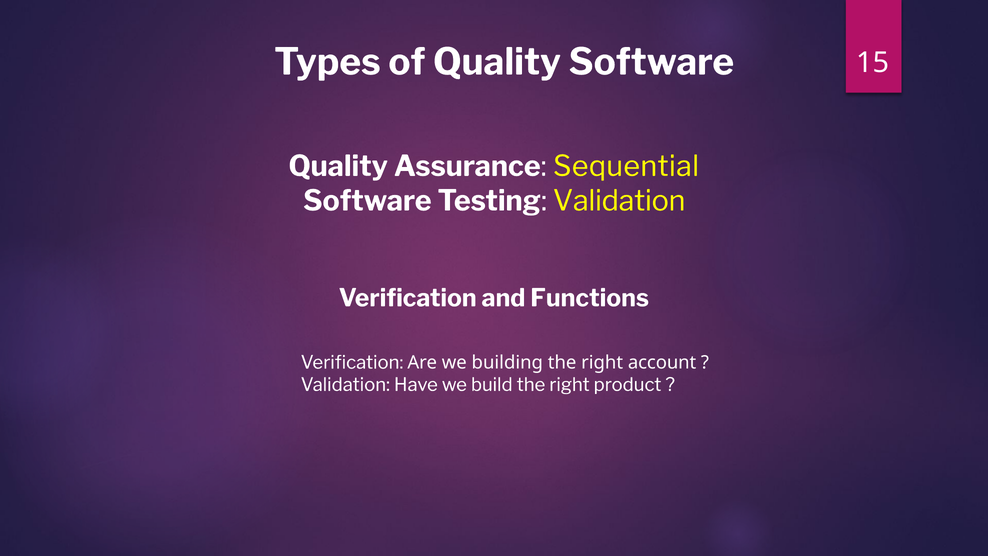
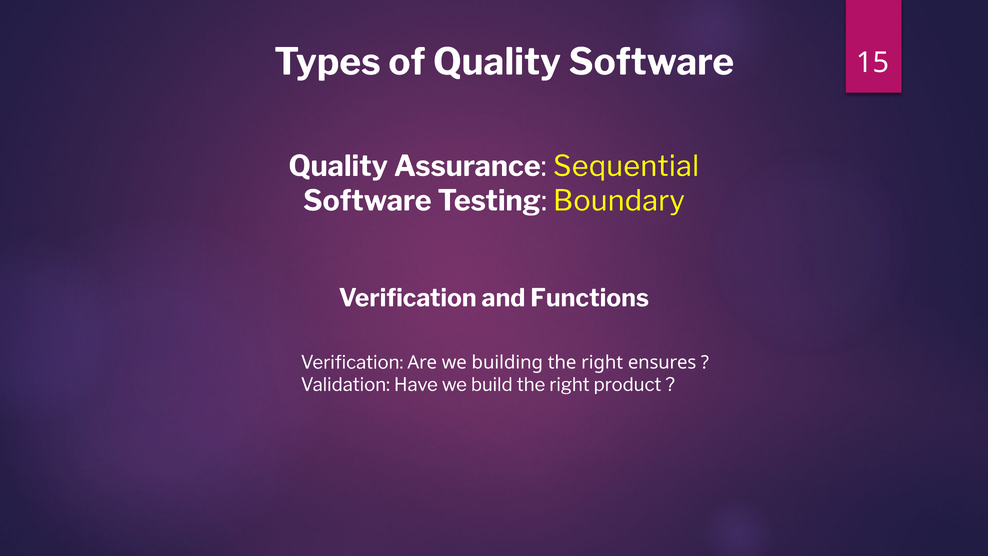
Testing Validation: Validation -> Boundary
account: account -> ensures
